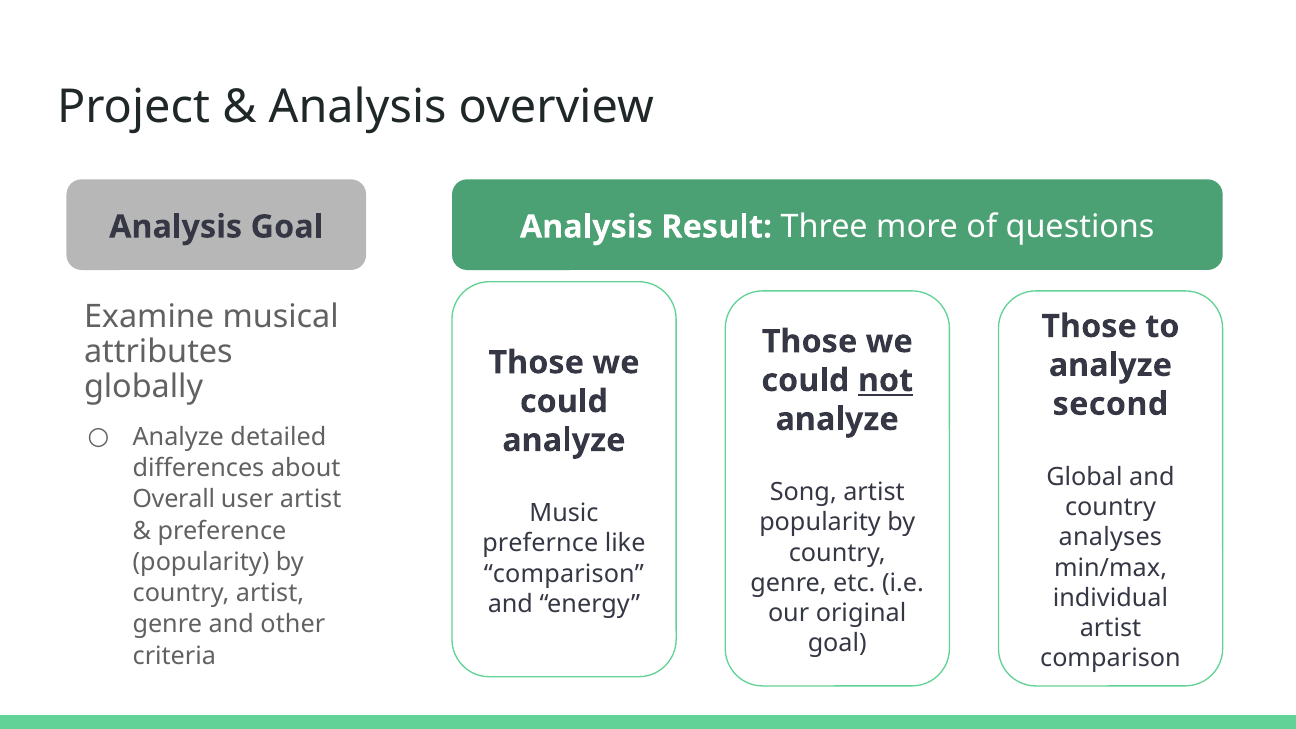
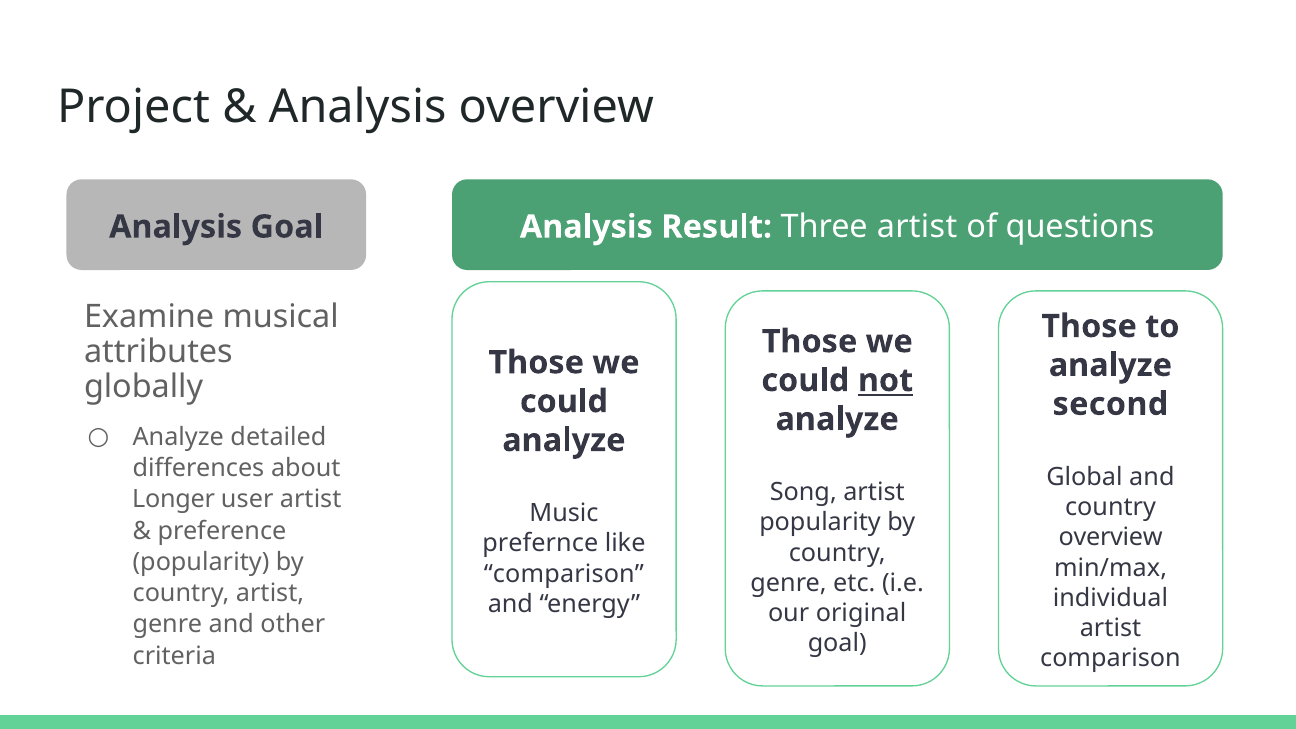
Three more: more -> artist
Overall: Overall -> Longer
analyses at (1110, 538): analyses -> overview
